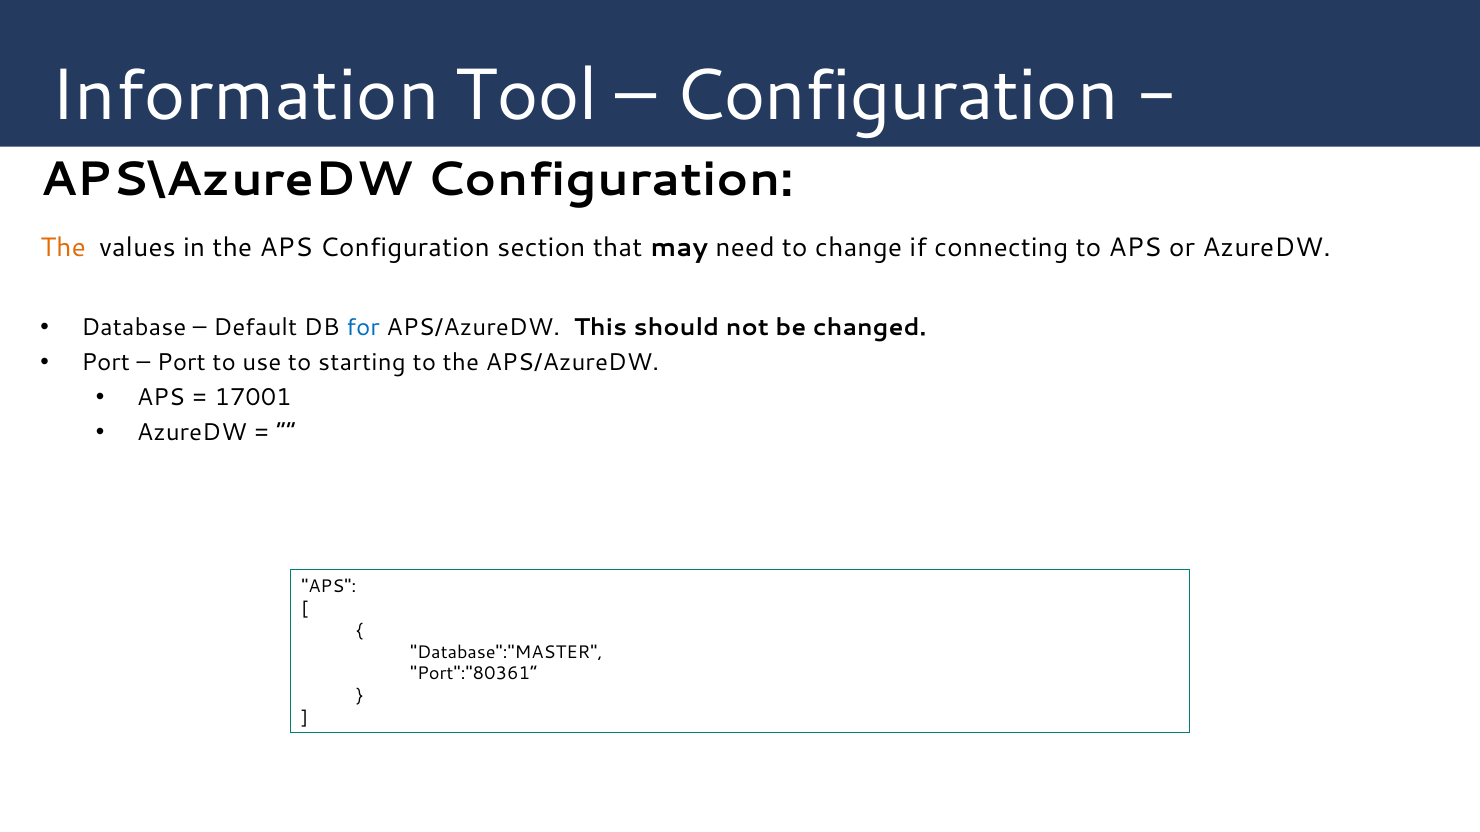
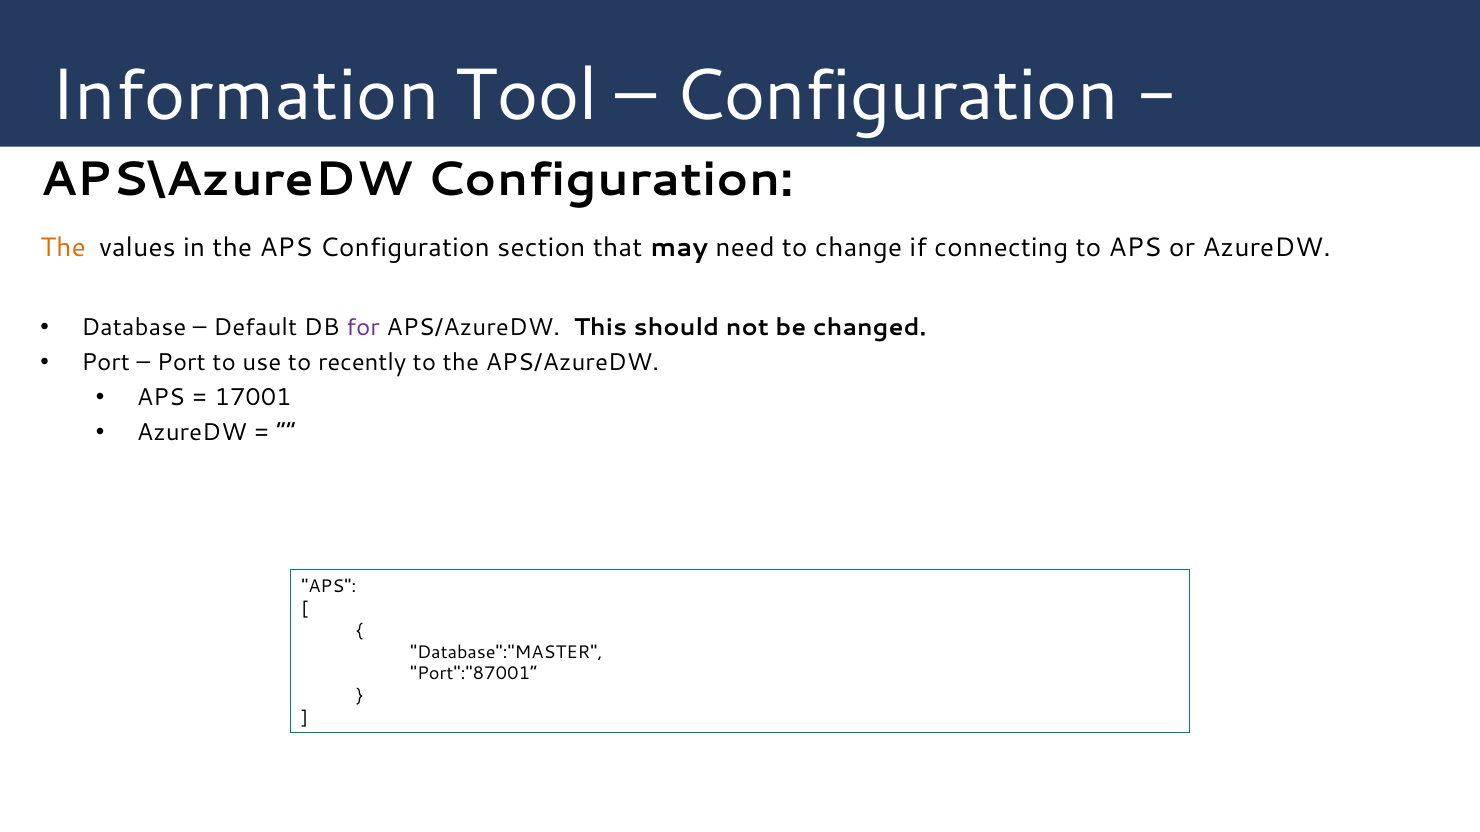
for colour: blue -> purple
starting: starting -> recently
Port":"80361“: Port":"80361“ -> Port":"87001“
